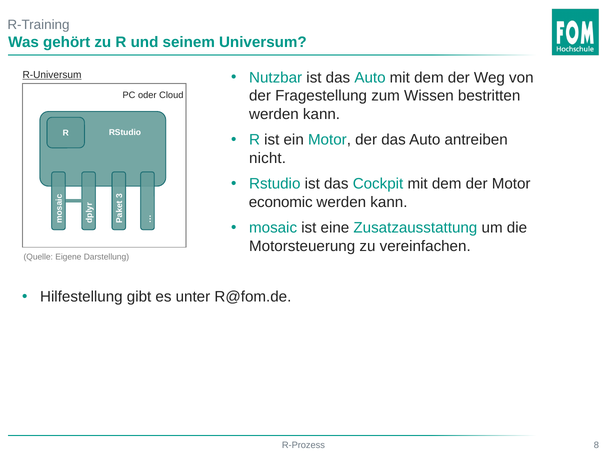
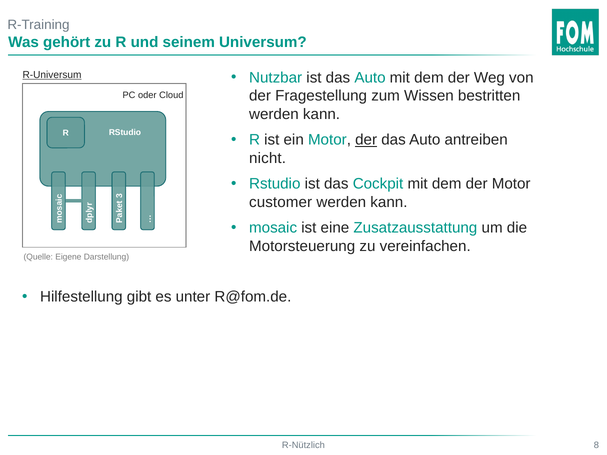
der at (366, 140) underline: none -> present
economic: economic -> customer
R-Prozess: R-Prozess -> R-Nützlich
